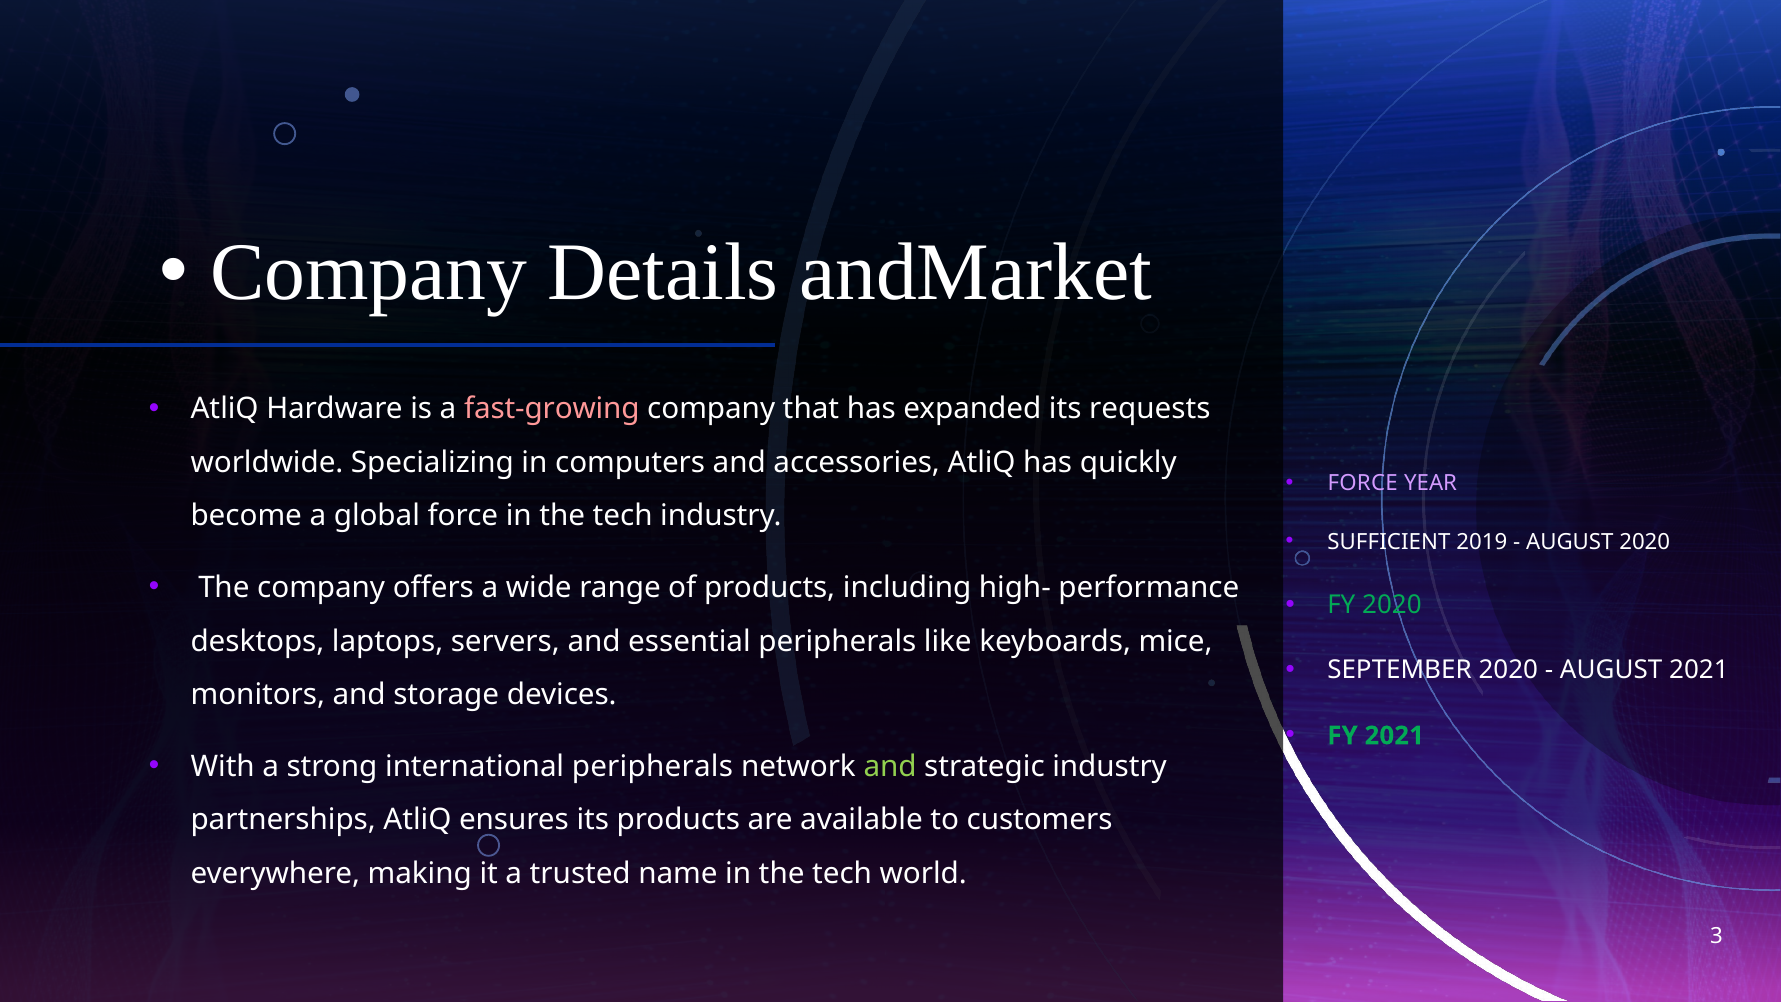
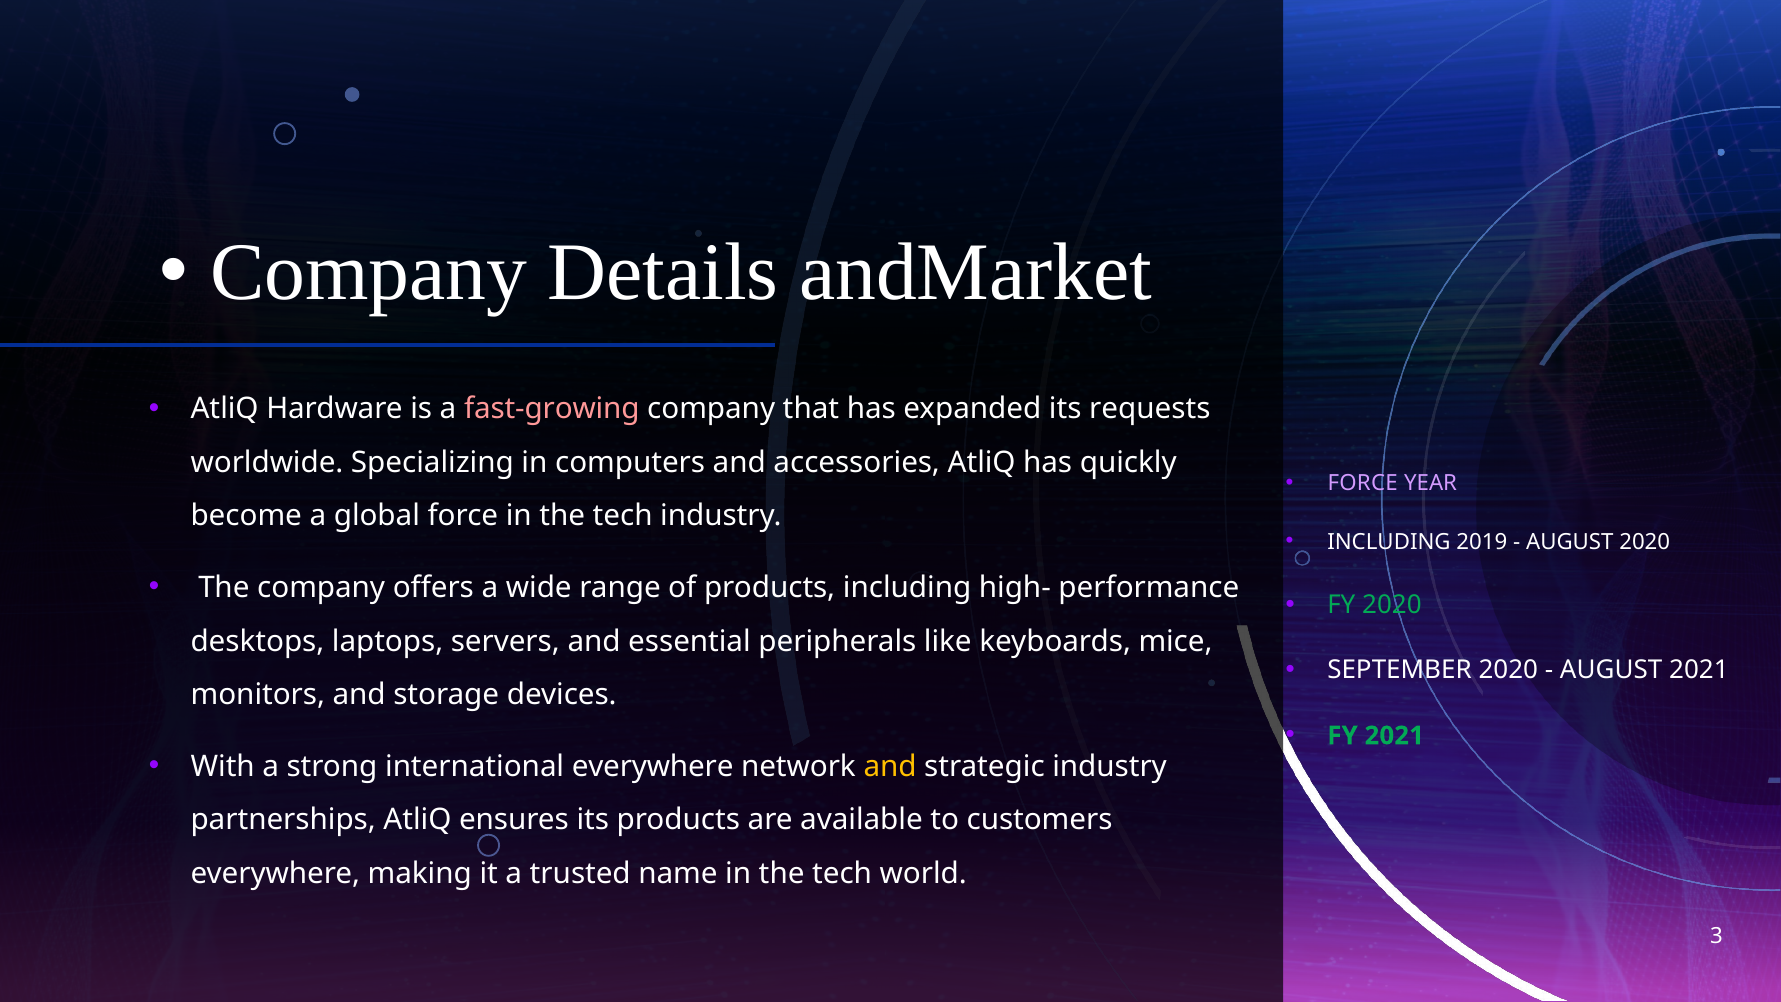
SUFFICIENT at (1389, 542): SUFFICIENT -> INCLUDING
international peripherals: peripherals -> everywhere
and at (890, 766) colour: light green -> yellow
